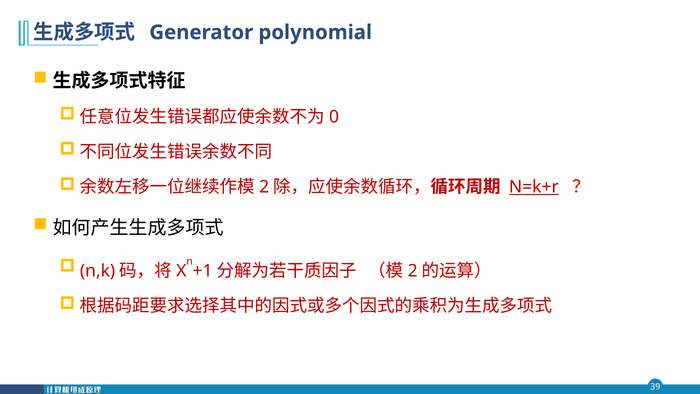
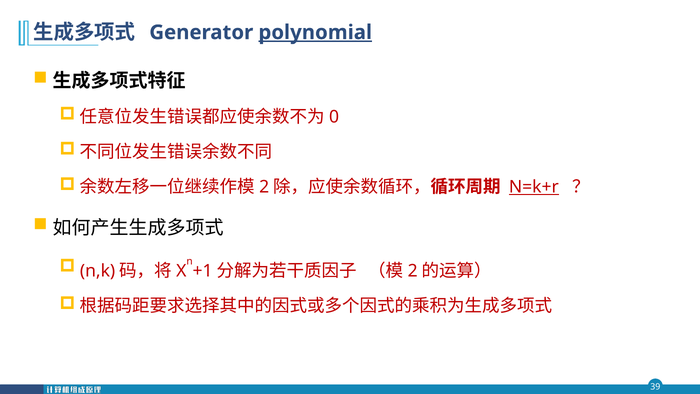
polynomial underline: none -> present
